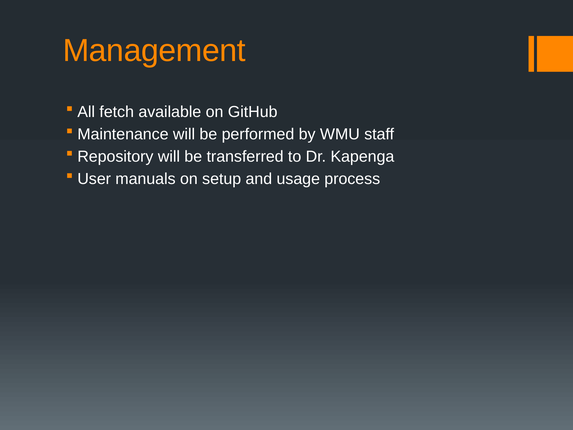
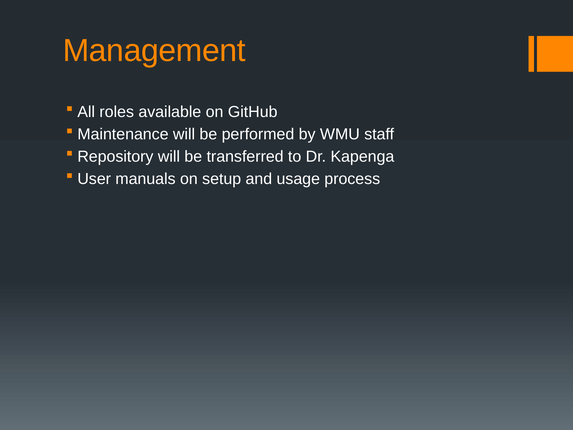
fetch: fetch -> roles
